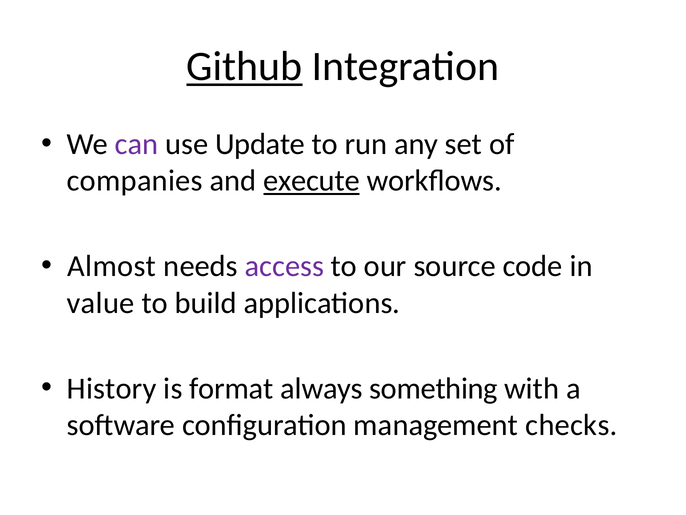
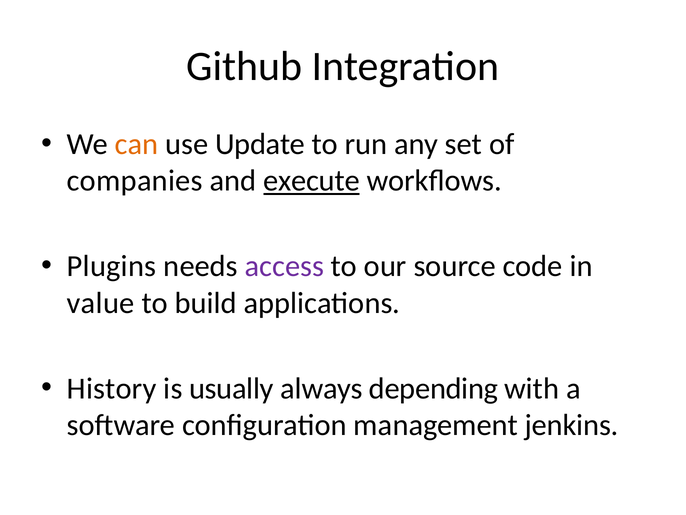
Github underline: present -> none
can colour: purple -> orange
Almost: Almost -> Plugins
format: format -> usually
something: something -> depending
checks: checks -> jenkins
